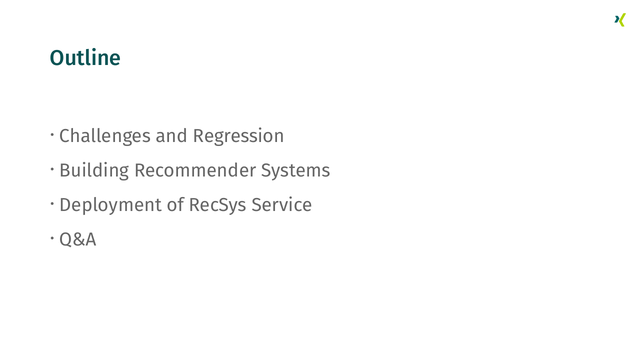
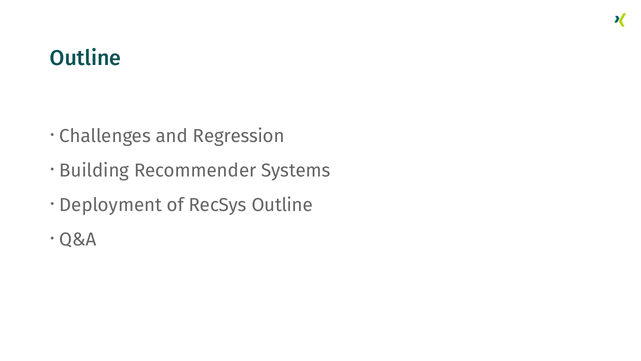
RecSys Service: Service -> Outline
